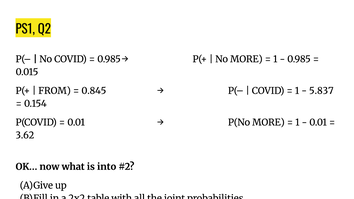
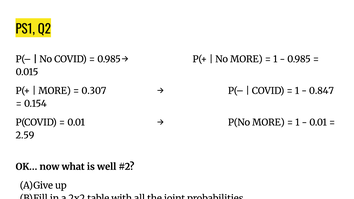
FROM at (55, 91): FROM -> MORE
0.845: 0.845 -> 0.307
5.837: 5.837 -> 0.847
3.62: 3.62 -> 2.59
into: into -> well
